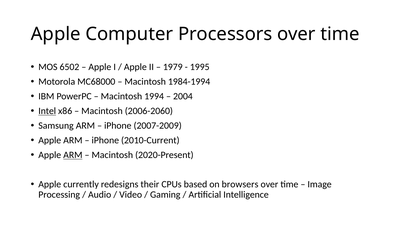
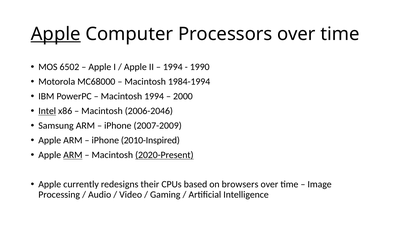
Apple at (56, 34) underline: none -> present
1979 at (173, 67): 1979 -> 1994
1995: 1995 -> 1990
2004: 2004 -> 2000
2006-2060: 2006-2060 -> 2006-2046
2010-Current: 2010-Current -> 2010-Inspired
2020-Present underline: none -> present
